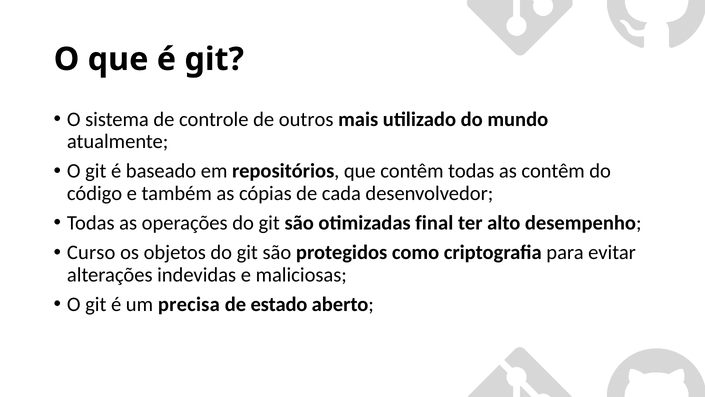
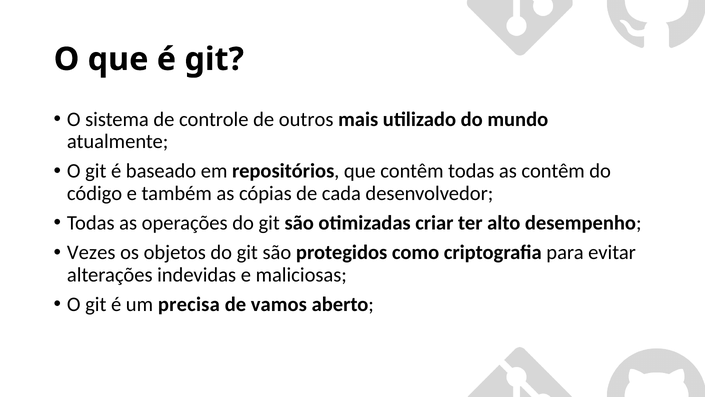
final: final -> criar
Curso: Curso -> Vezes
estado: estado -> vamos
